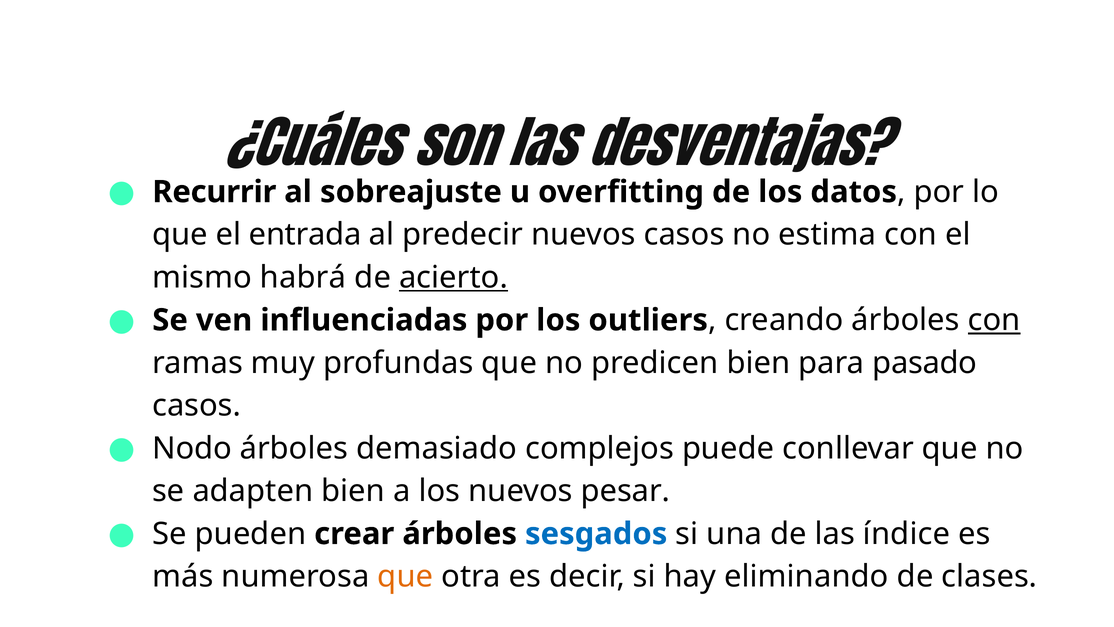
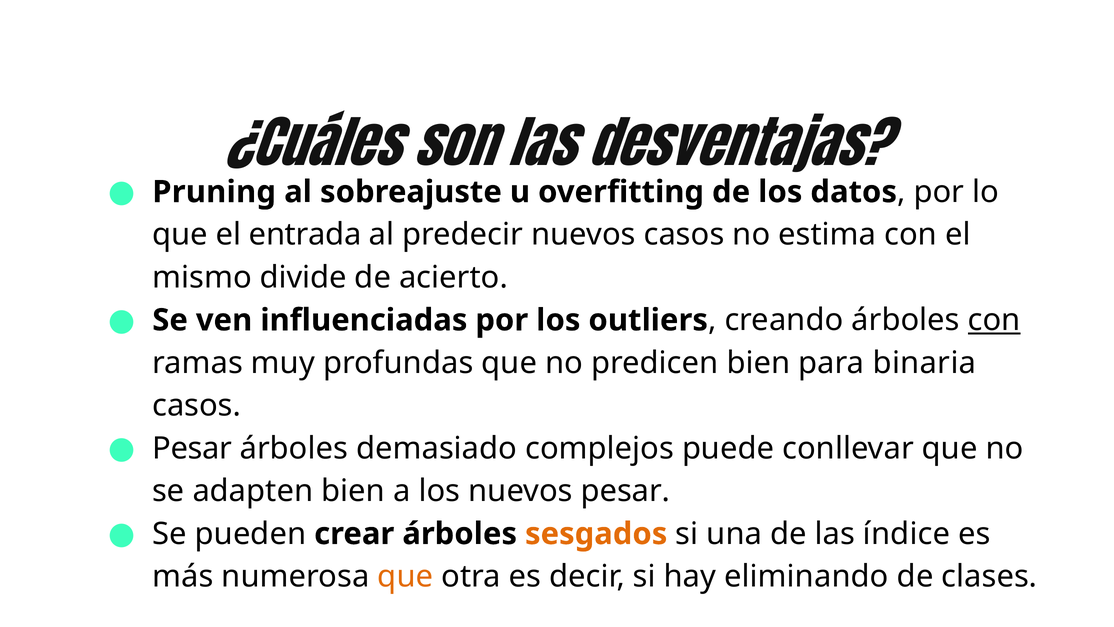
Recurrir: Recurrir -> Pruning
habrá: habrá -> divide
acierto underline: present -> none
pasado: pasado -> binaria
Nodo at (192, 448): Nodo -> Pesar
sesgados colour: blue -> orange
